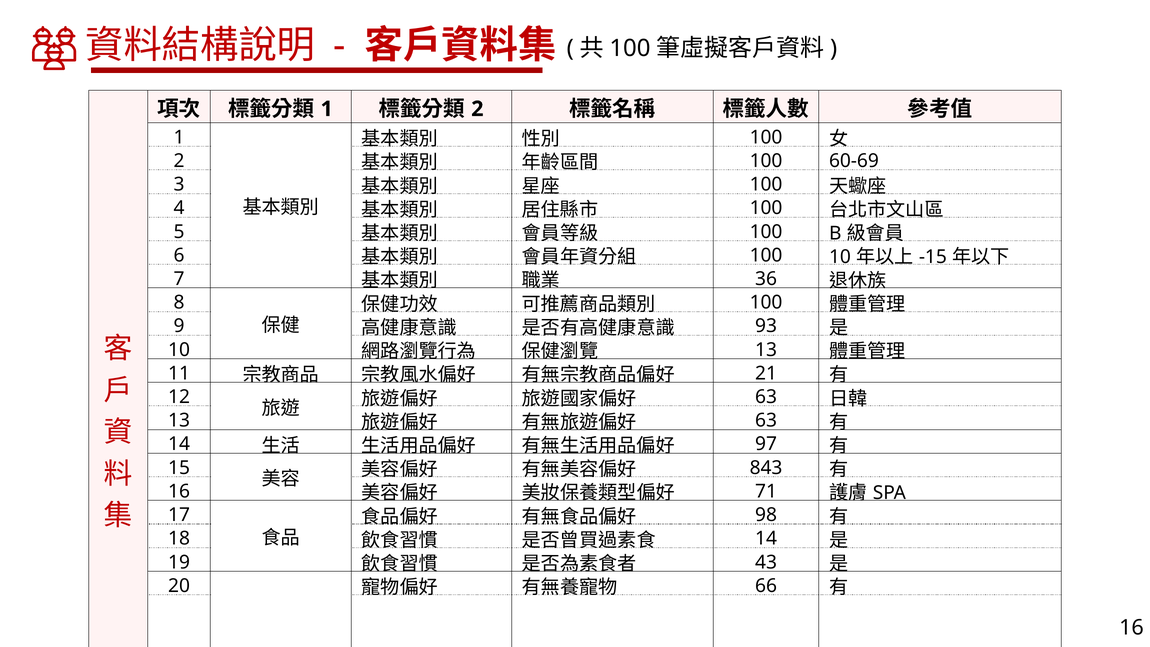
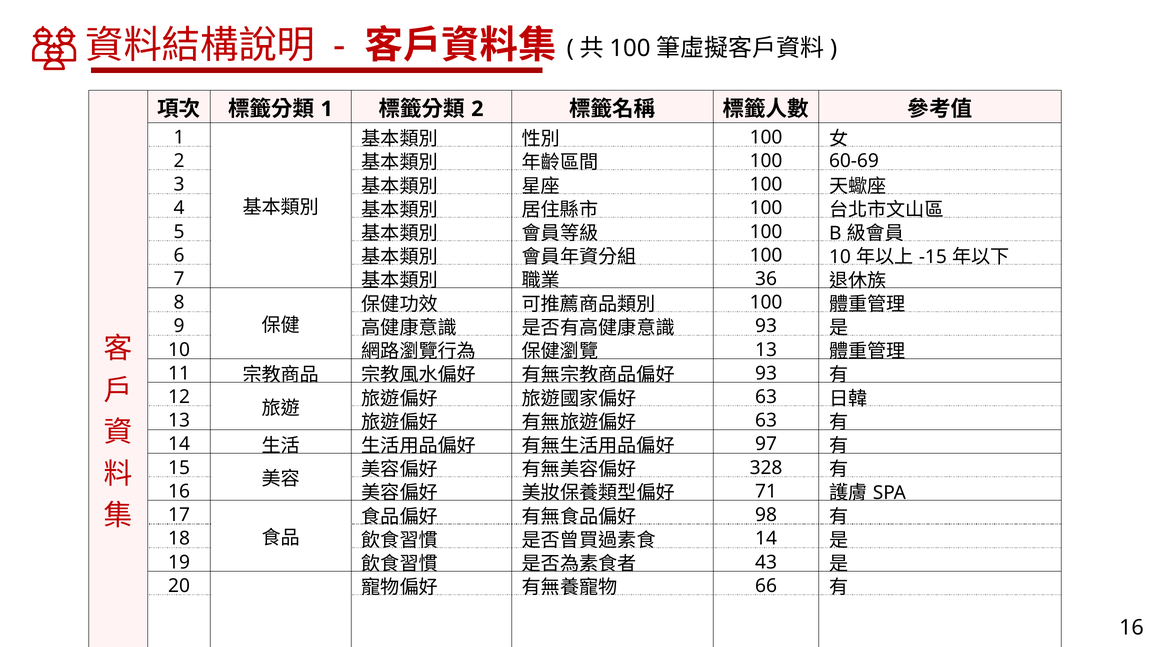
21 at (766, 373): 21 -> 93
843: 843 -> 328
